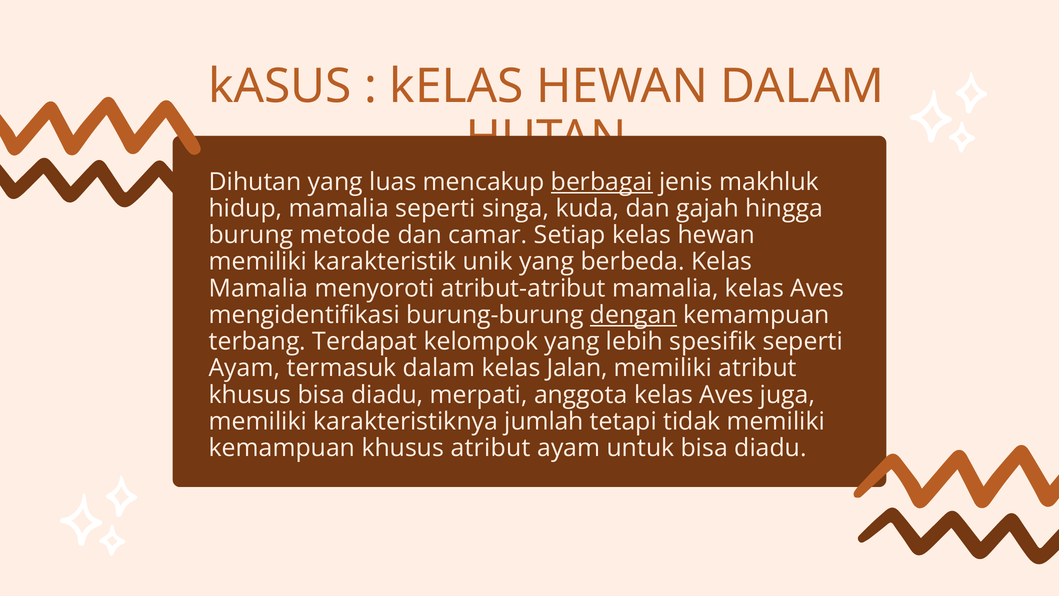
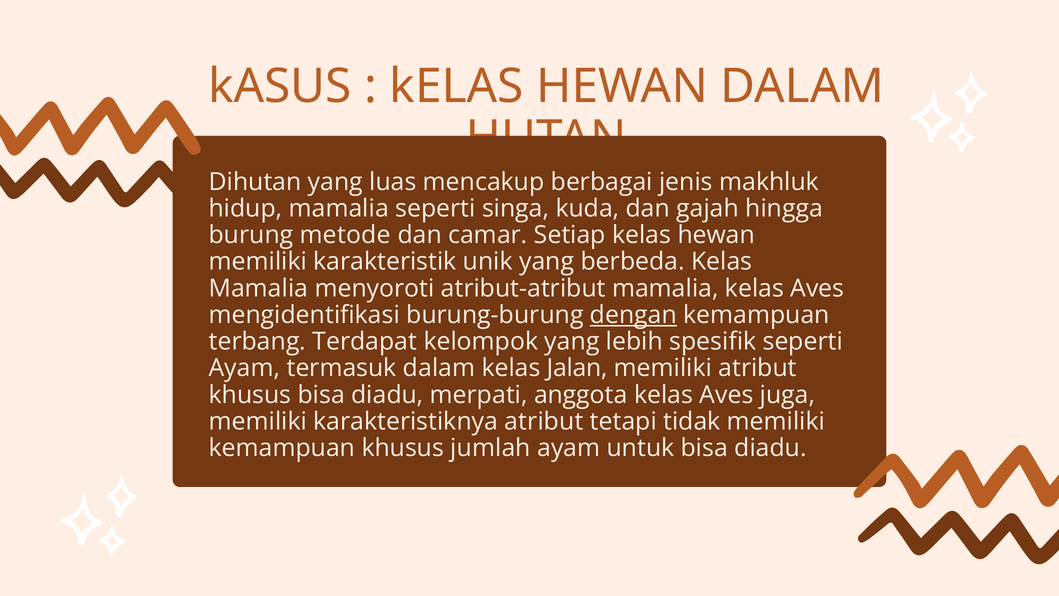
berbagai underline: present -> none
karakteristiknya jumlah: jumlah -> atribut
khusus atribut: atribut -> jumlah
